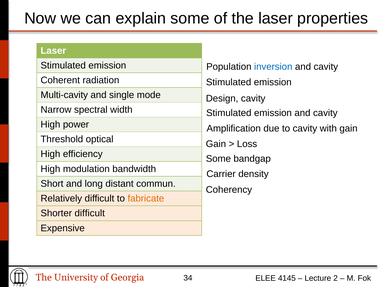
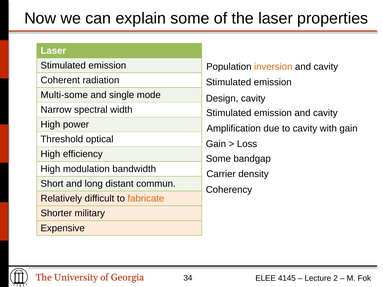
inversion colour: blue -> orange
Multi-cavity: Multi-cavity -> Multi-some
Shorter difficult: difficult -> military
